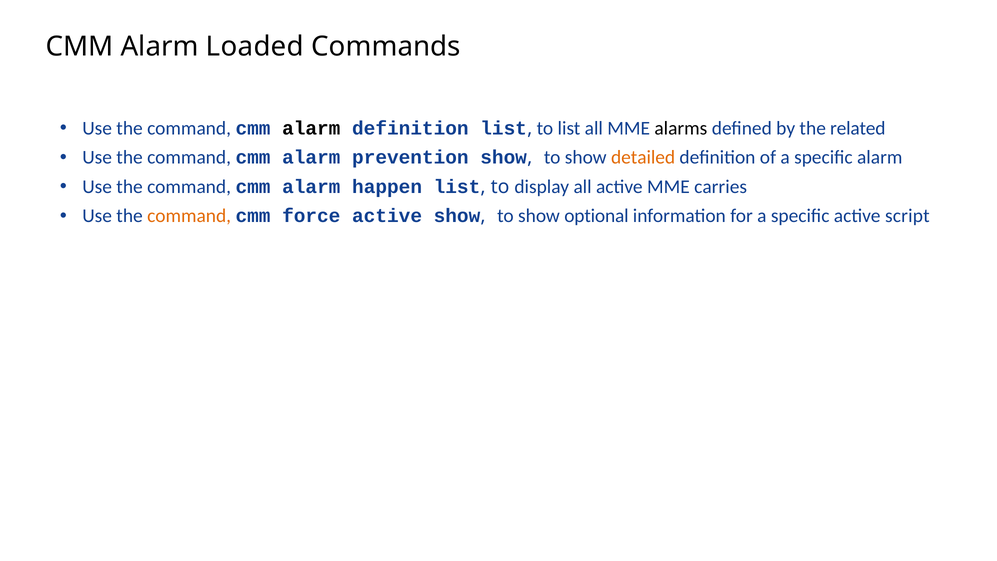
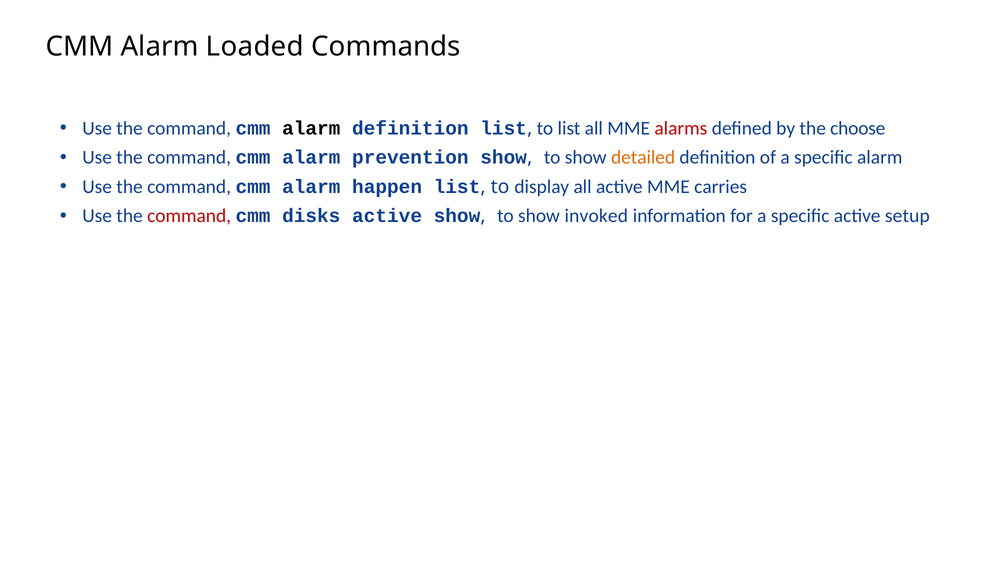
alarms colour: black -> red
related: related -> choose
command at (189, 216) colour: orange -> red
force: force -> disks
optional: optional -> invoked
script: script -> setup
